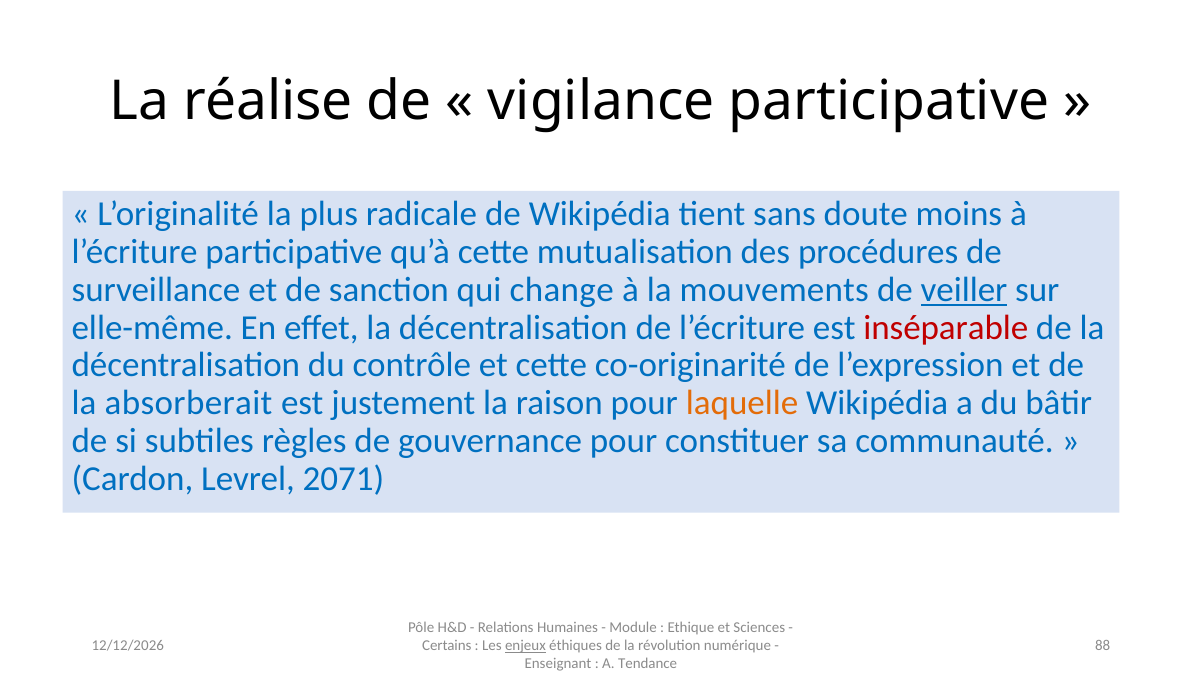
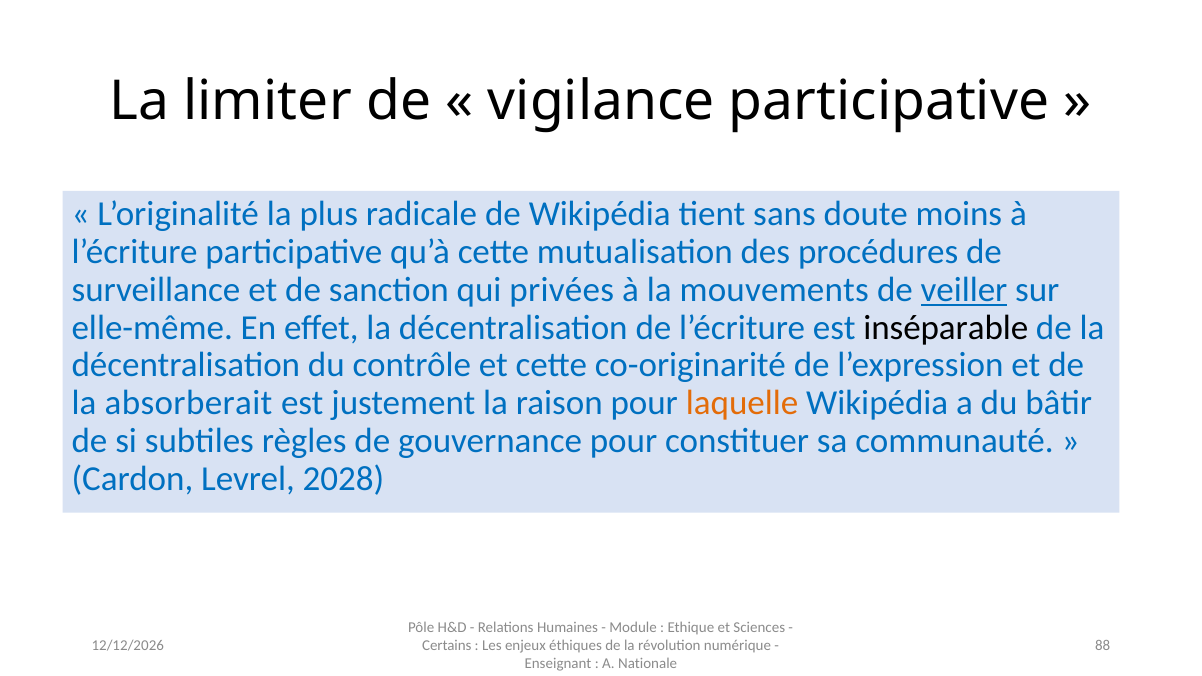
réalise: réalise -> limiter
change: change -> privées
inséparable colour: red -> black
2071: 2071 -> 2028
enjeux underline: present -> none
Tendance: Tendance -> Nationale
